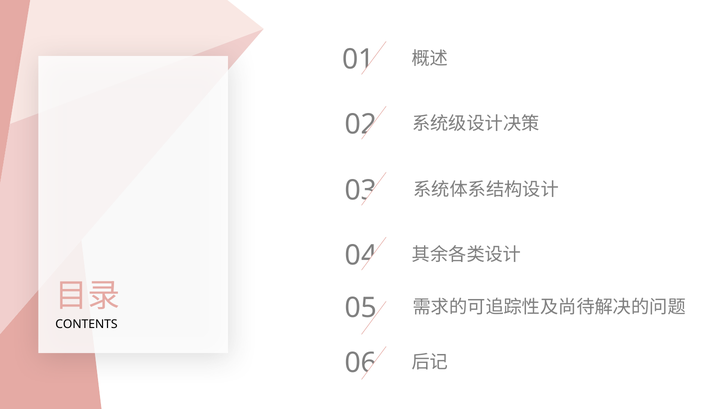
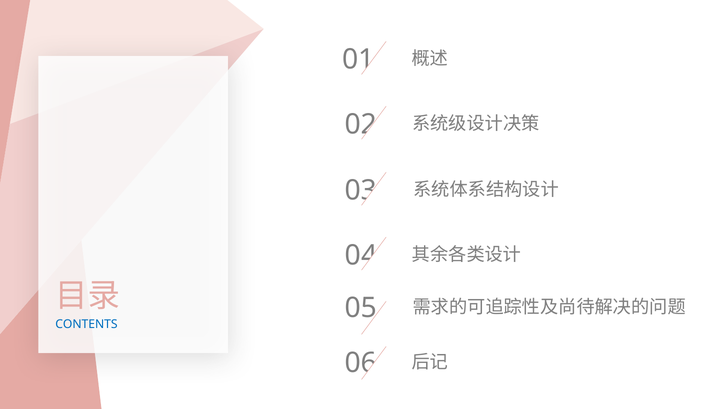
CONTENTS colour: black -> blue
